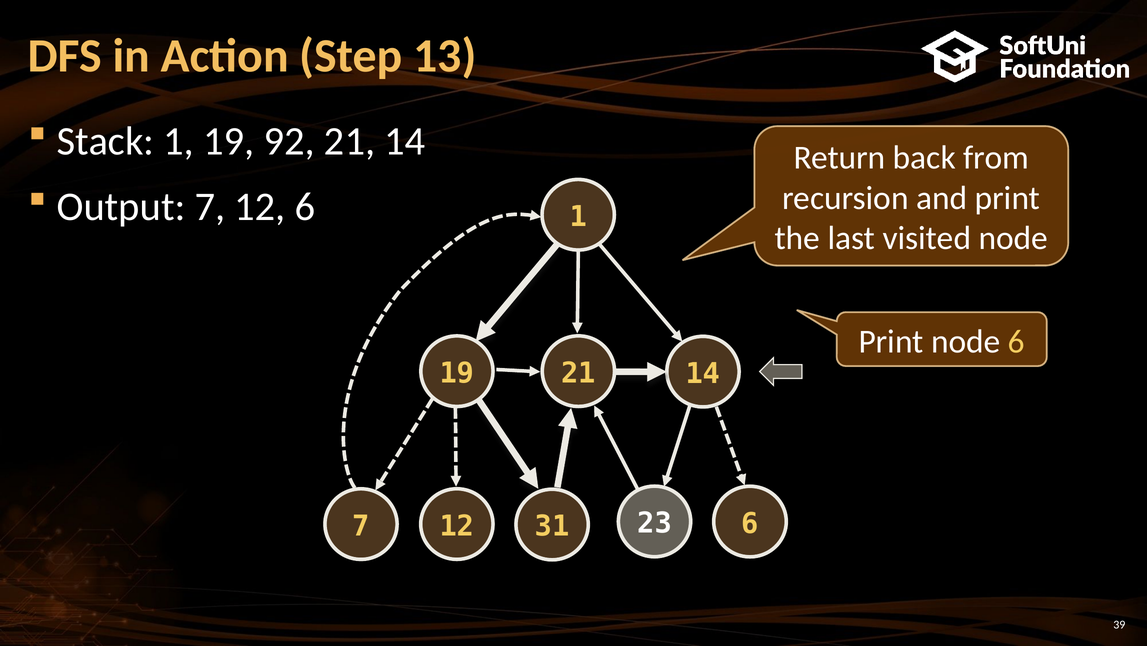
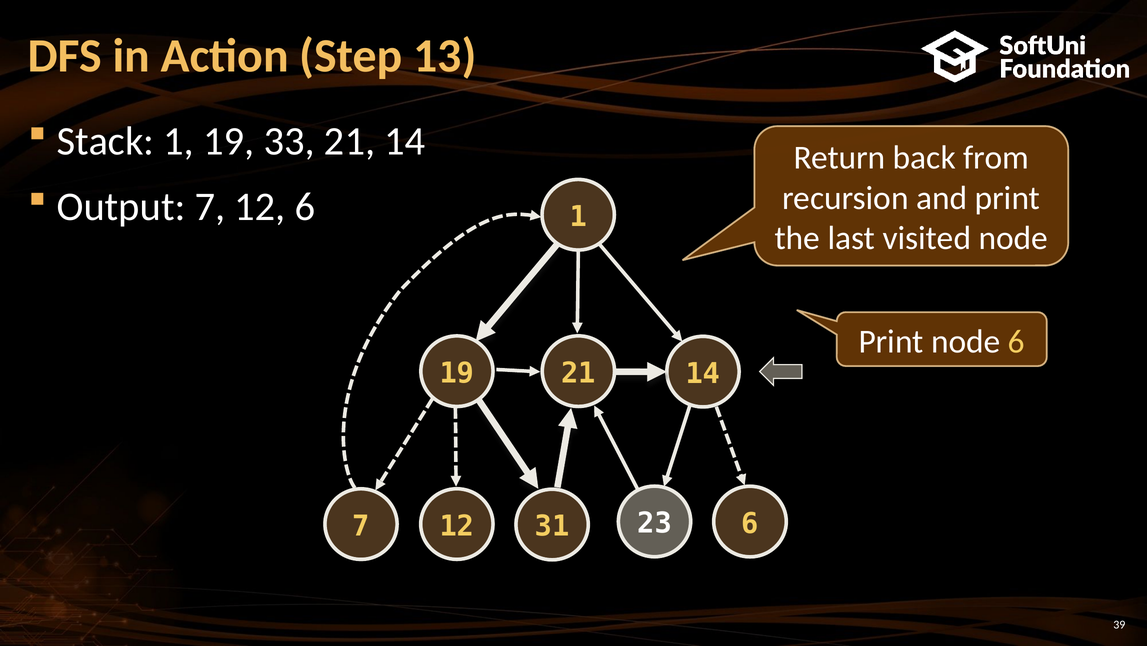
92: 92 -> 33
